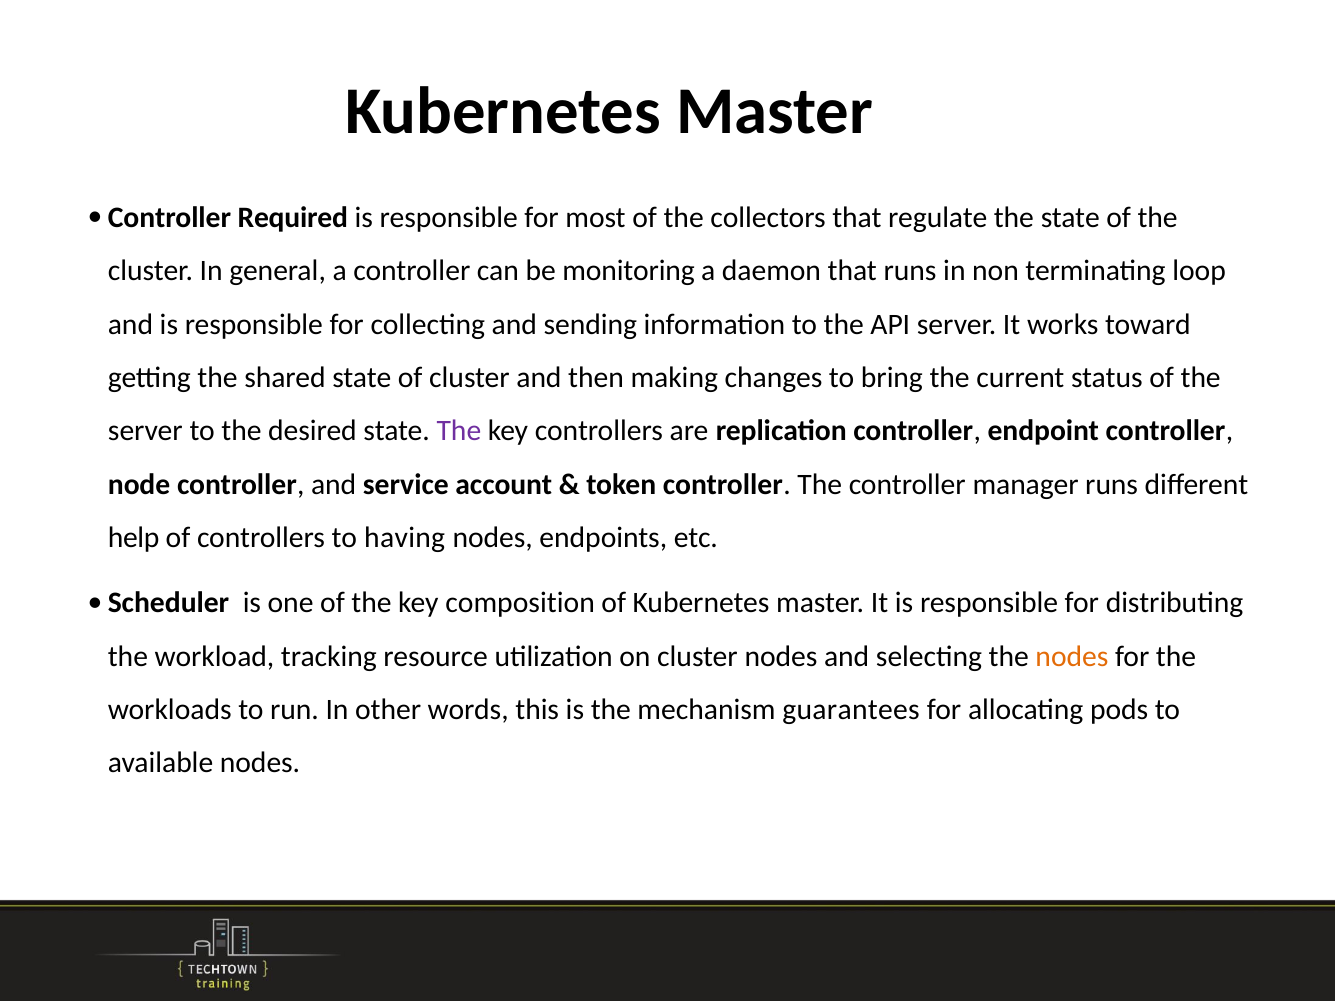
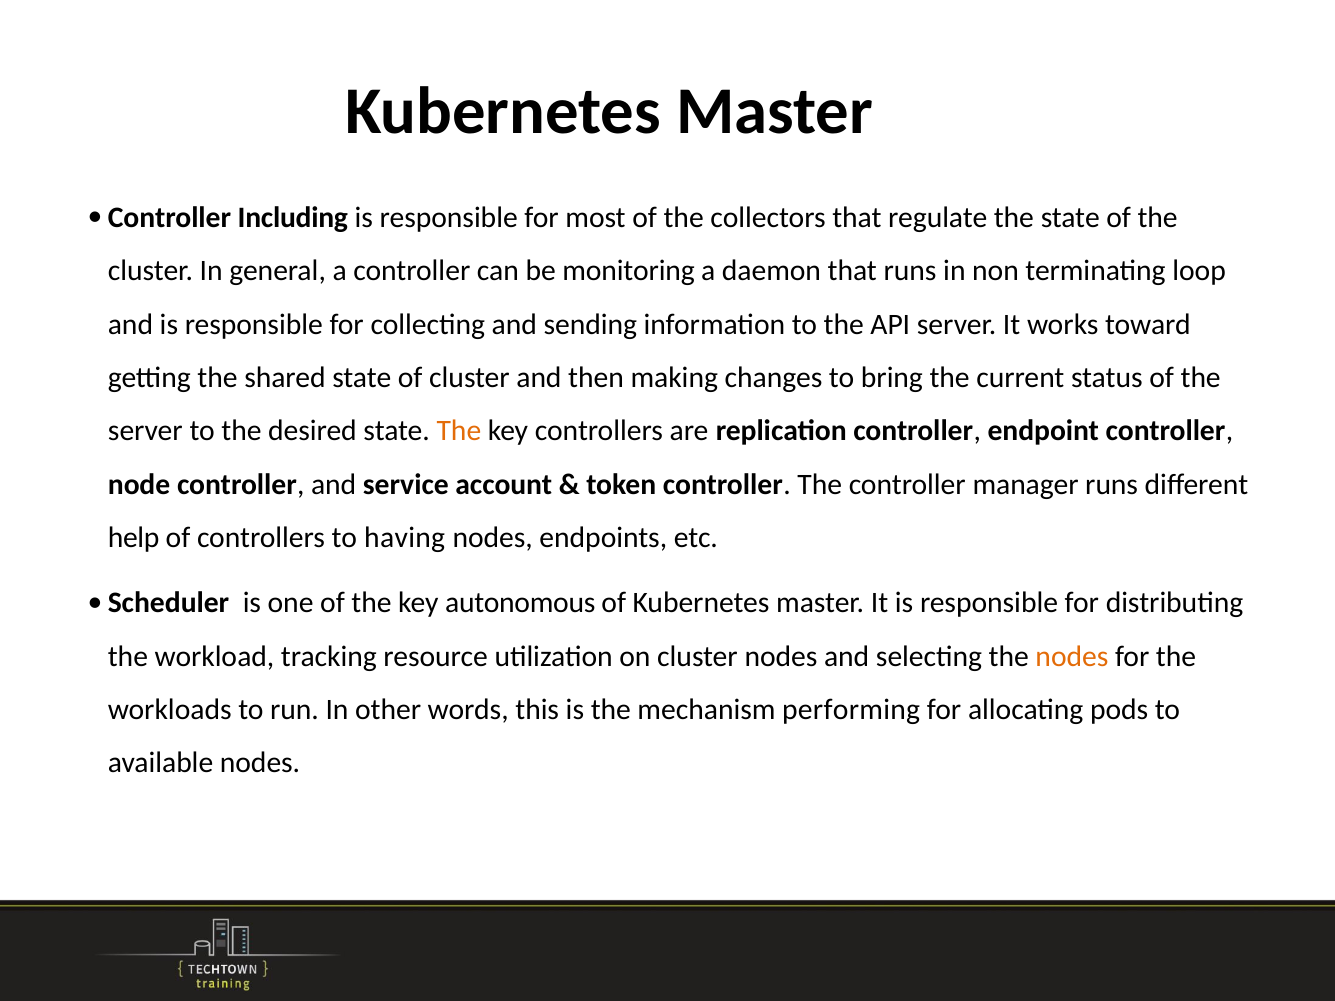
Required: Required -> Including
The at (459, 431) colour: purple -> orange
composition: composition -> autonomous
guarantees: guarantees -> performing
